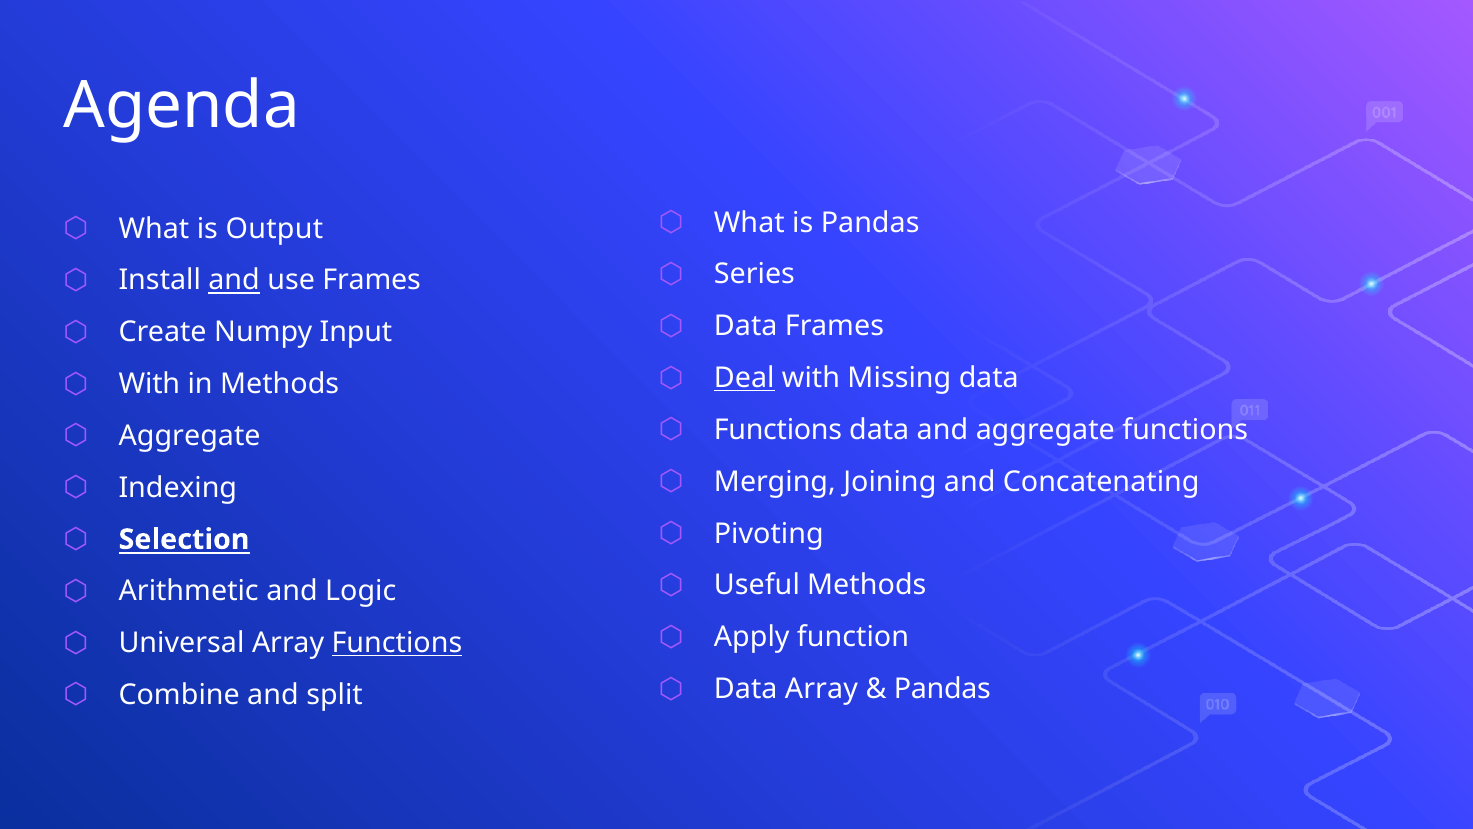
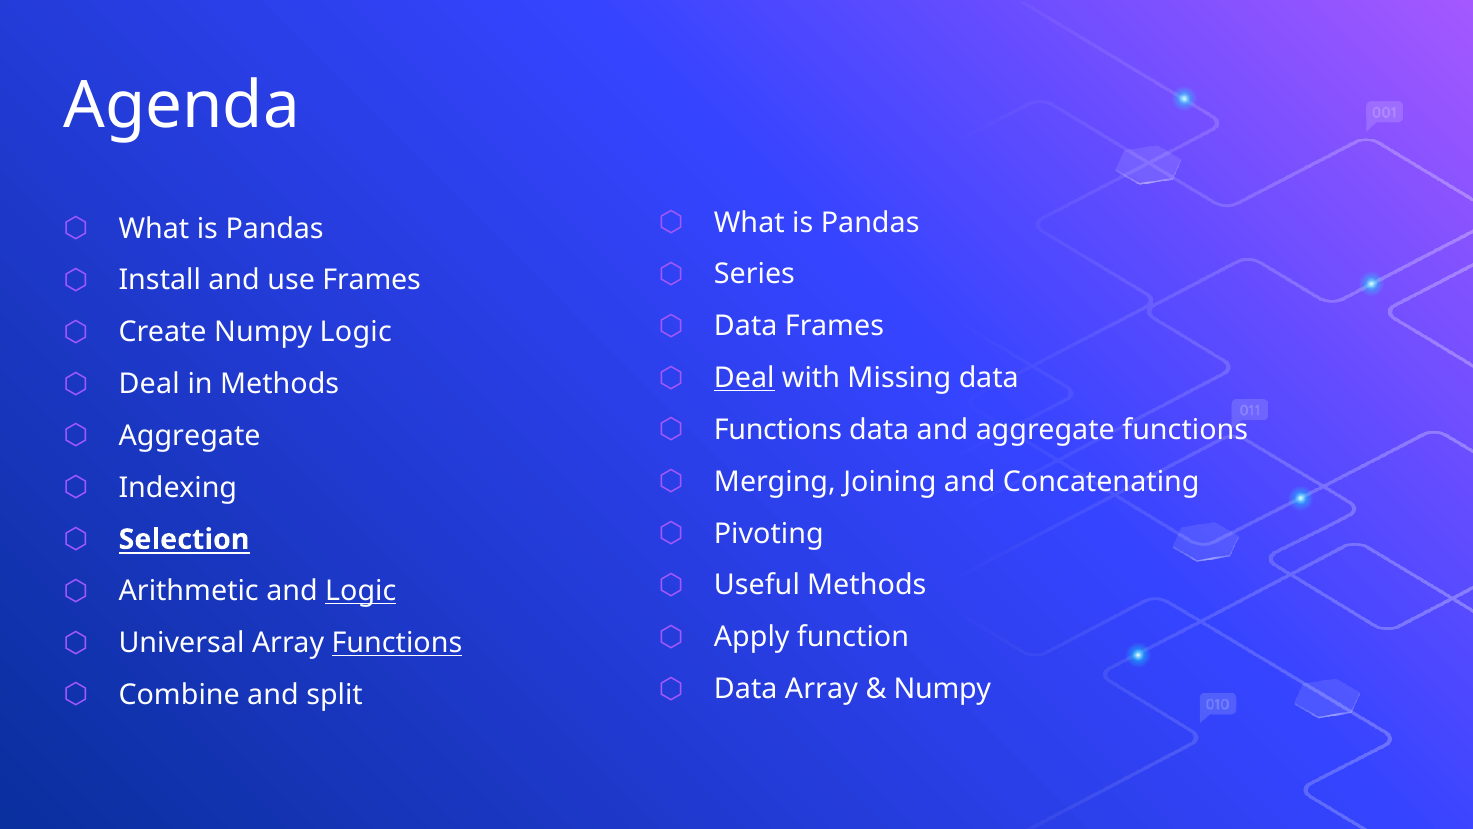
Output at (274, 228): Output -> Pandas
and at (234, 280) underline: present -> none
Numpy Input: Input -> Logic
With at (149, 384): With -> Deal
Logic at (361, 591) underline: none -> present
Pandas at (942, 689): Pandas -> Numpy
